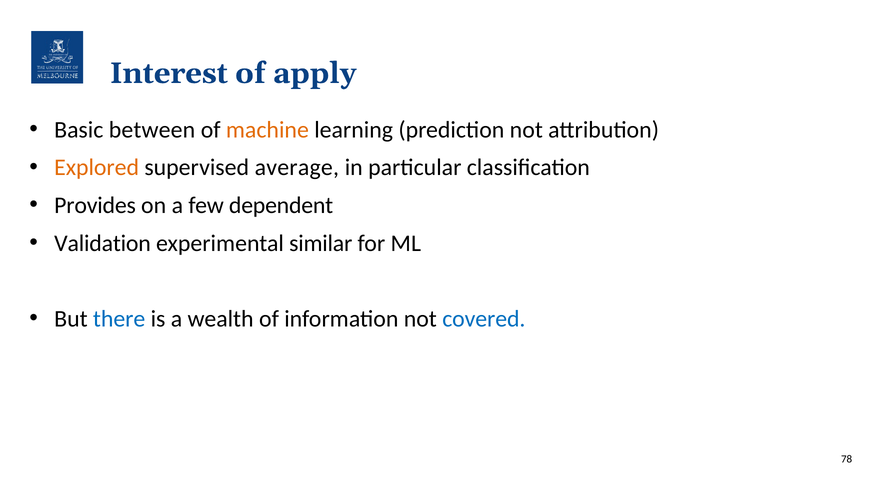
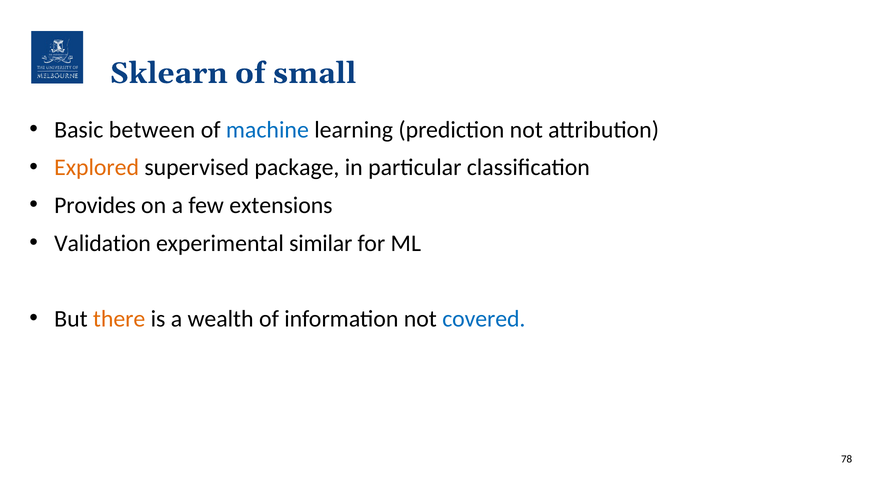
Interest: Interest -> Sklearn
apply: apply -> small
machine colour: orange -> blue
average: average -> package
dependent: dependent -> extensions
there colour: blue -> orange
